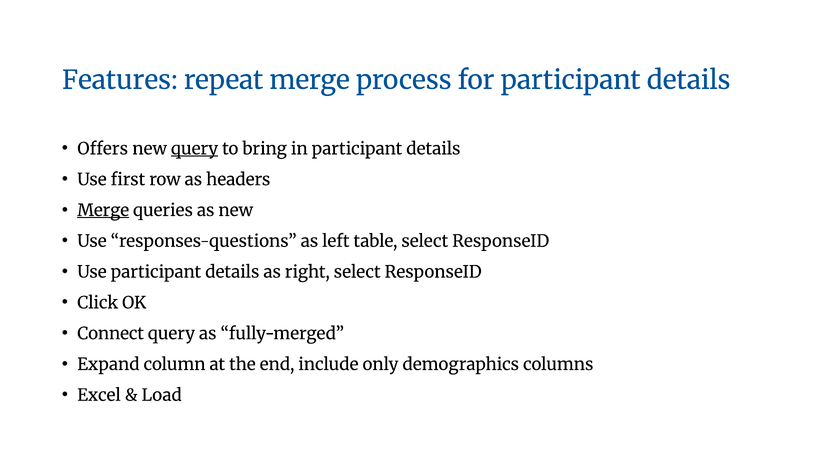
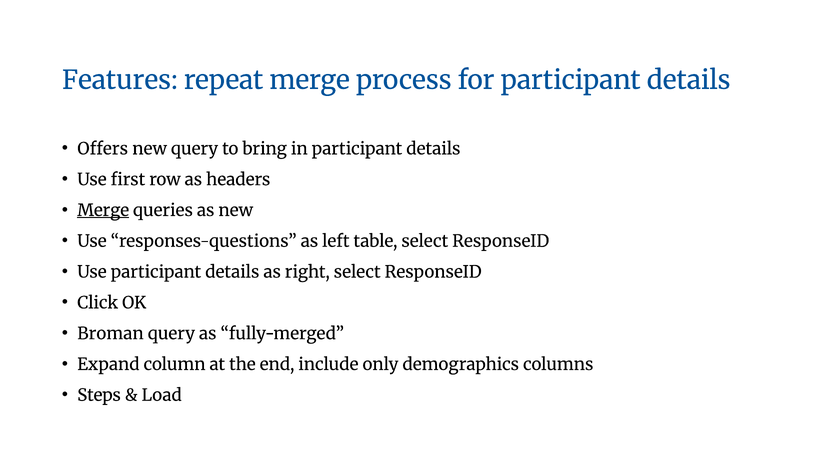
query at (195, 149) underline: present -> none
Connect: Connect -> Broman
Excel: Excel -> Steps
